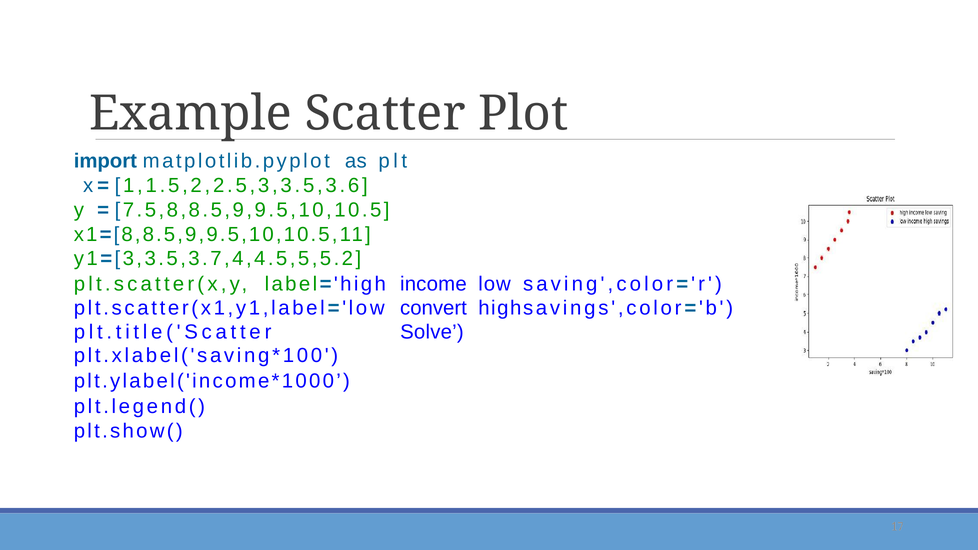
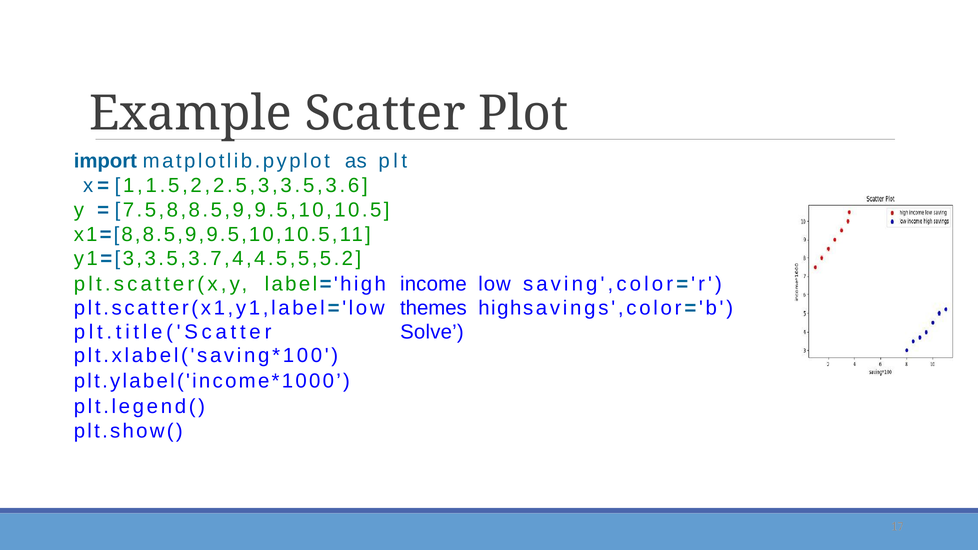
convert: convert -> themes
